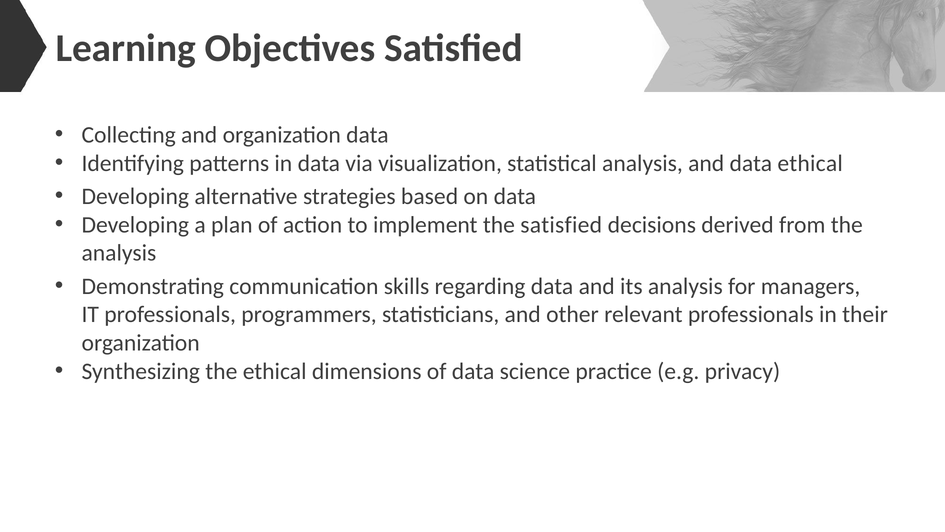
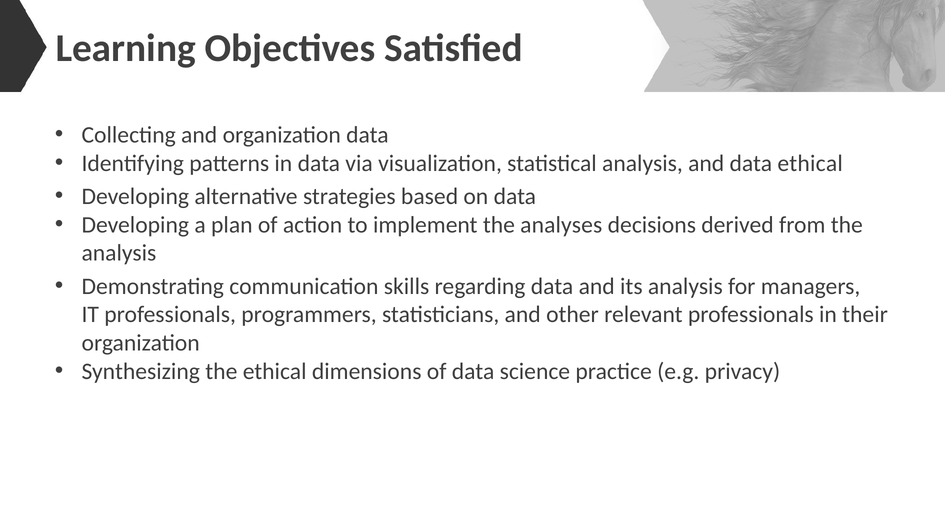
the satisfied: satisfied -> analyses
